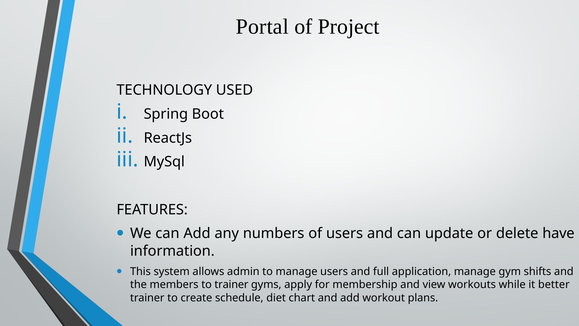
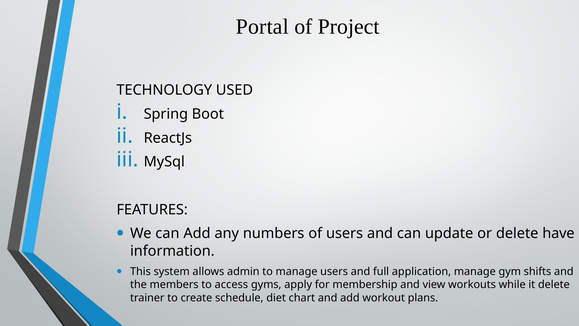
to trainer: trainer -> access
it better: better -> delete
